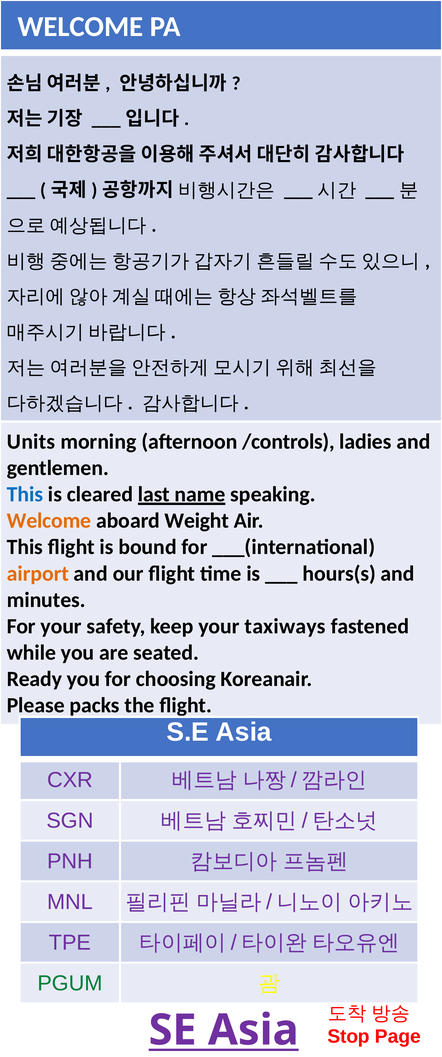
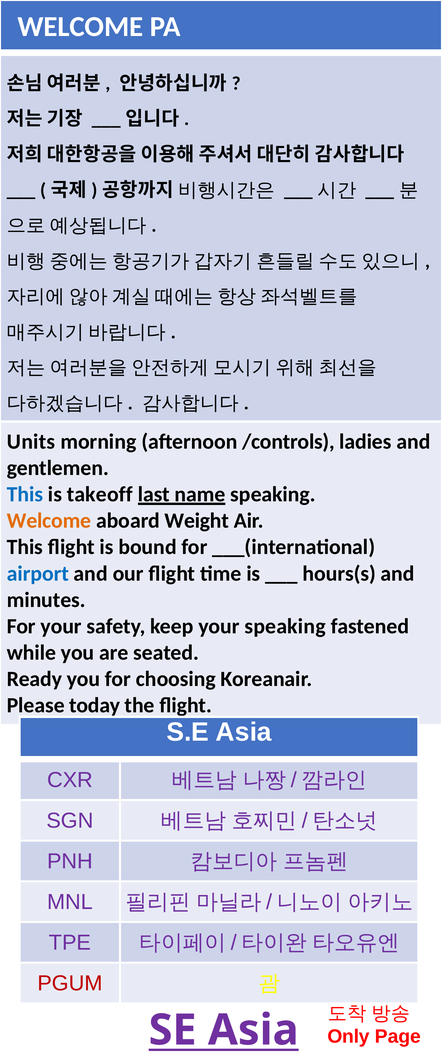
cleared: cleared -> takeoff
airport colour: orange -> blue
your taxiways: taxiways -> speaking
packs: packs -> today
PGUM colour: green -> red
Stop: Stop -> Only
